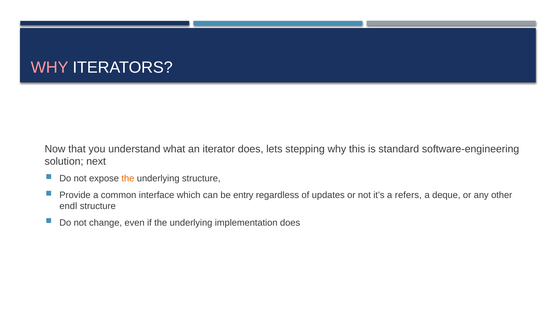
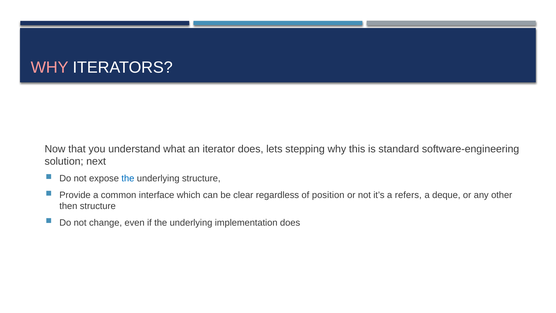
the at (128, 178) colour: orange -> blue
entry: entry -> clear
updates: updates -> position
endl: endl -> then
